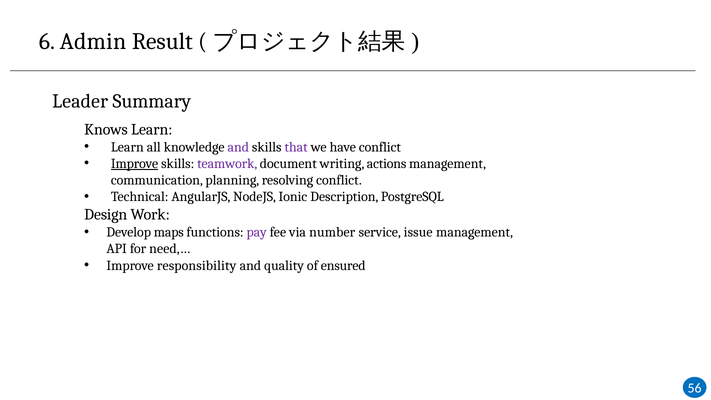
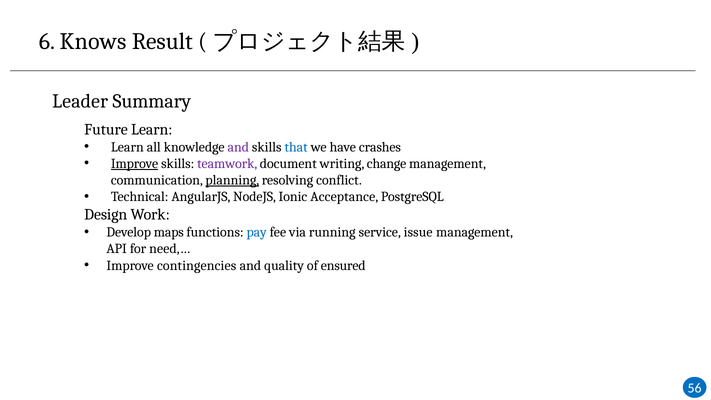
Admin: Admin -> Knows
Knows: Knows -> Future
that colour: purple -> blue
have conflict: conflict -> crashes
actions: actions -> change
planning underline: none -> present
Description: Description -> Acceptance
pay colour: purple -> blue
number: number -> running
responsibility: responsibility -> contingencies
